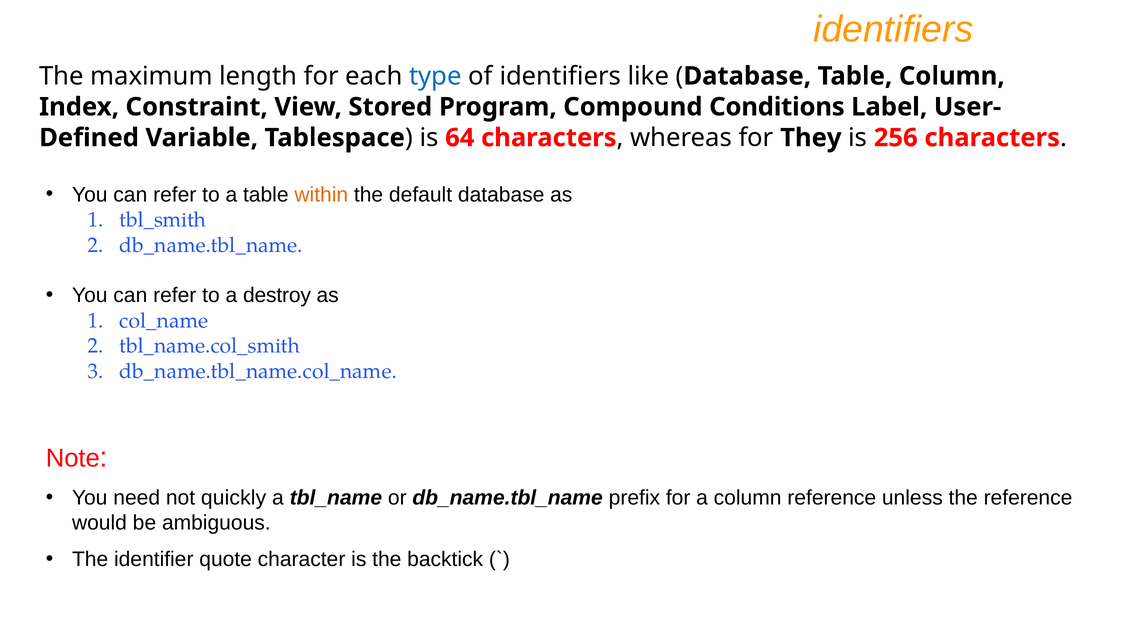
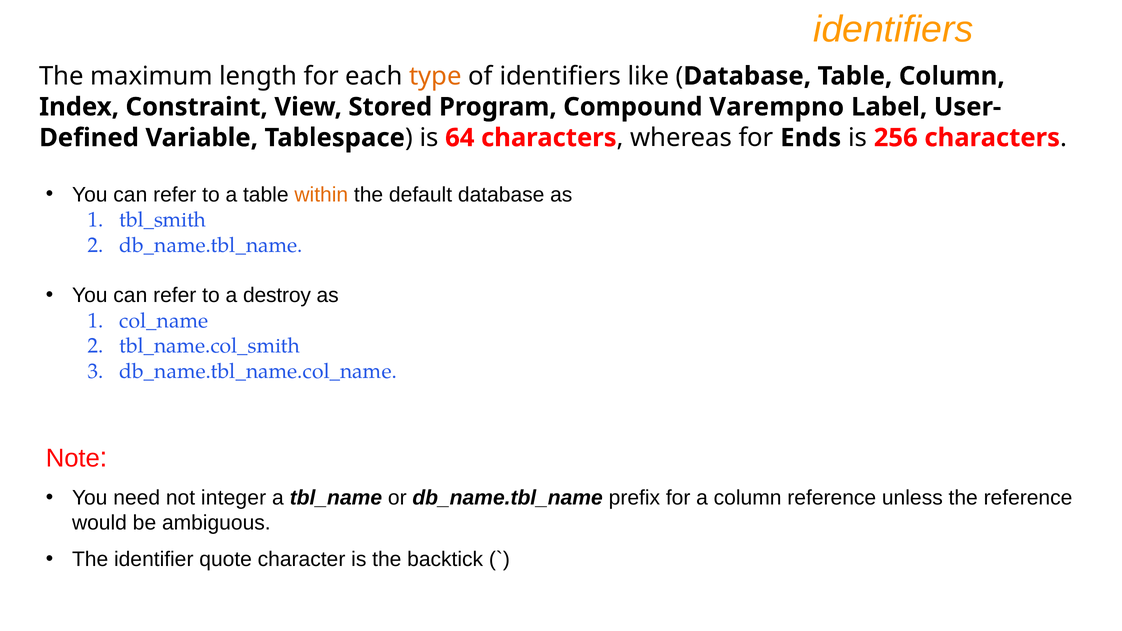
type colour: blue -> orange
Conditions: Conditions -> Varempno
They: They -> Ends
quickly: quickly -> integer
